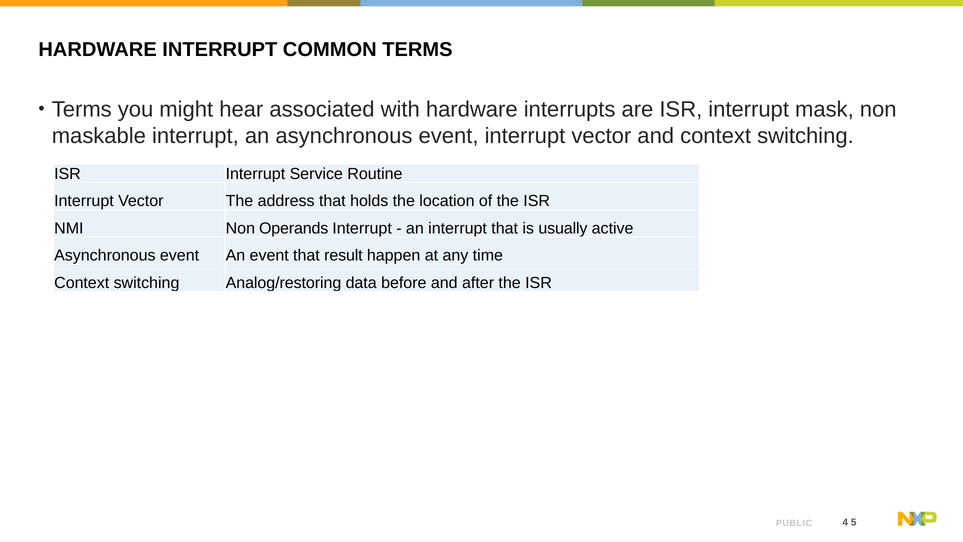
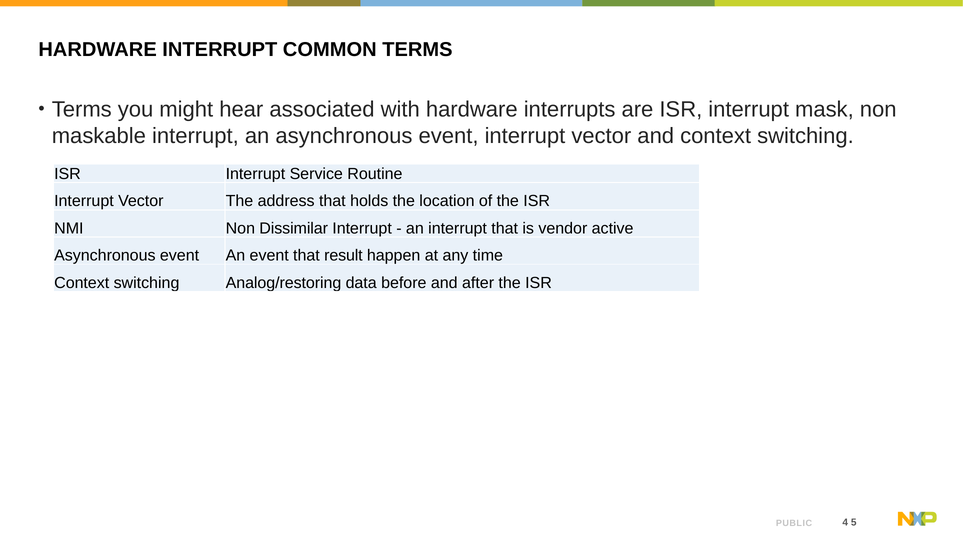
Operands: Operands -> Dissimilar
usually: usually -> vendor
